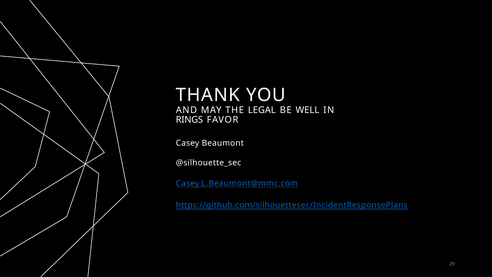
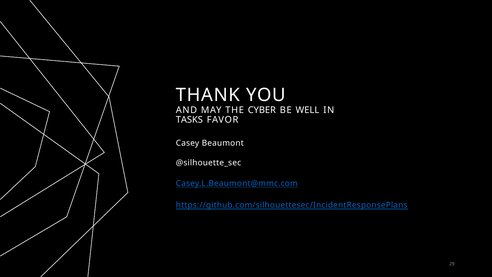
LEGAL: LEGAL -> CYBER
RINGS: RINGS -> TASKS
